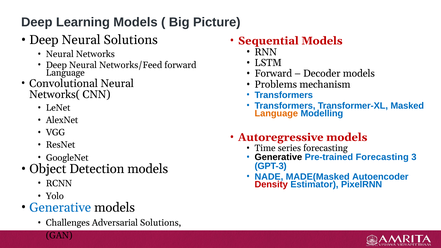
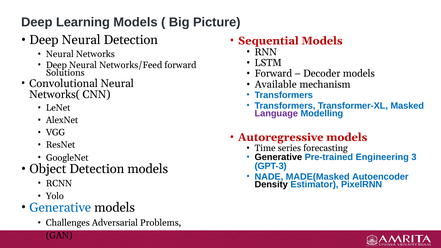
Neural Solutions: Solutions -> Detection
Language at (65, 73): Language -> Solutions
Problems: Problems -> Available
Language at (276, 114) colour: orange -> purple
Pre-trained Forecasting: Forecasting -> Engineering
Density colour: red -> black
Adversarial Solutions: Solutions -> Problems
